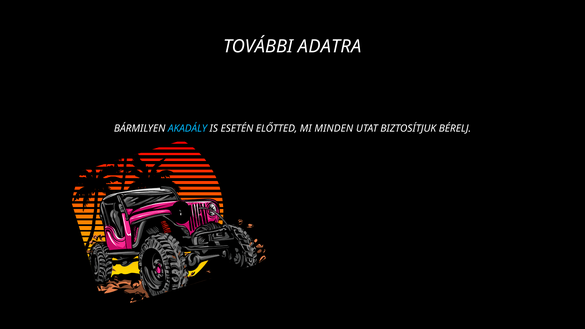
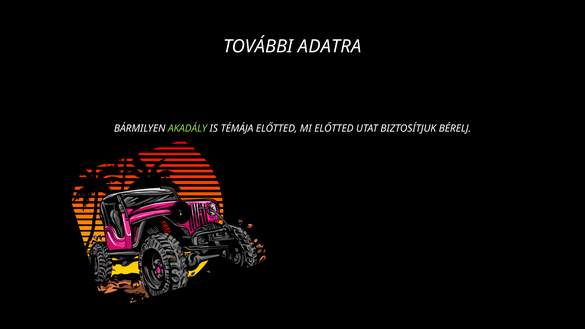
AKADÁLY colour: light blue -> light green
ESETÉN: ESETÉN -> TÉMÁJA
MI MINDEN: MINDEN -> ELŐTTED
